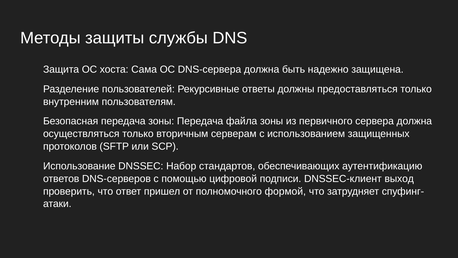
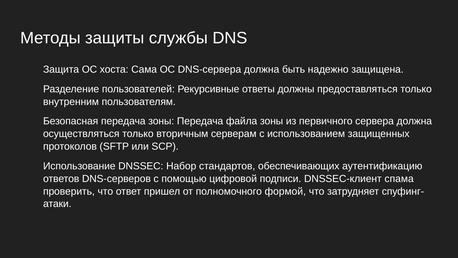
выход: выход -> спама
